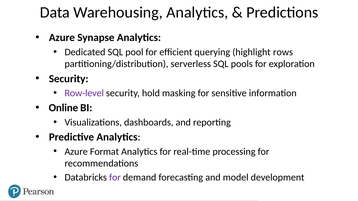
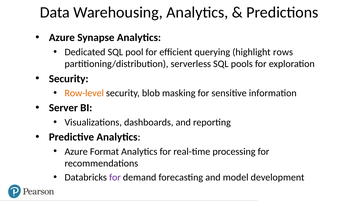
Row-level colour: purple -> orange
hold: hold -> blob
Online: Online -> Server
